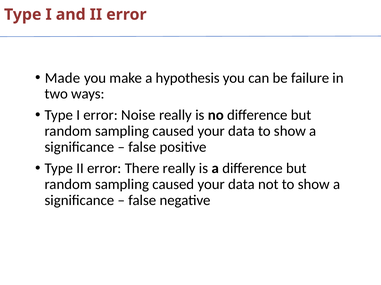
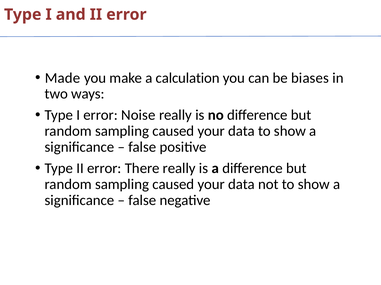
hypothesis: hypothesis -> calculation
failure: failure -> biases
